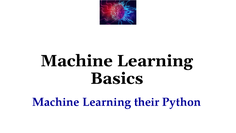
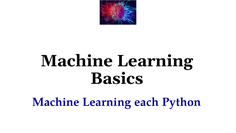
their: their -> each
